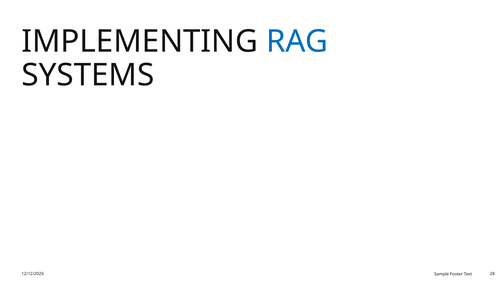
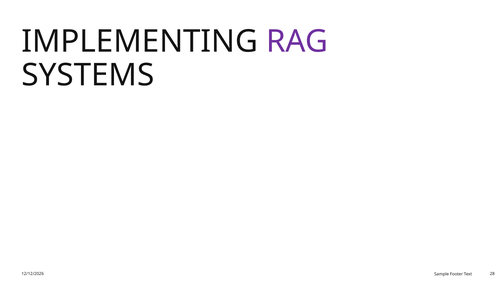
RAG colour: blue -> purple
